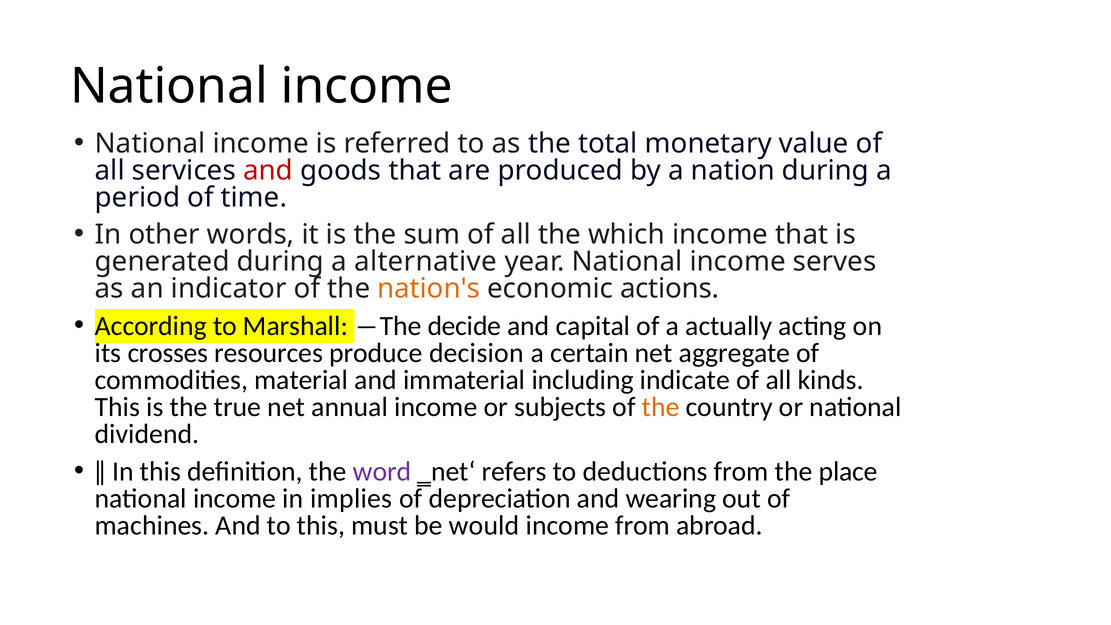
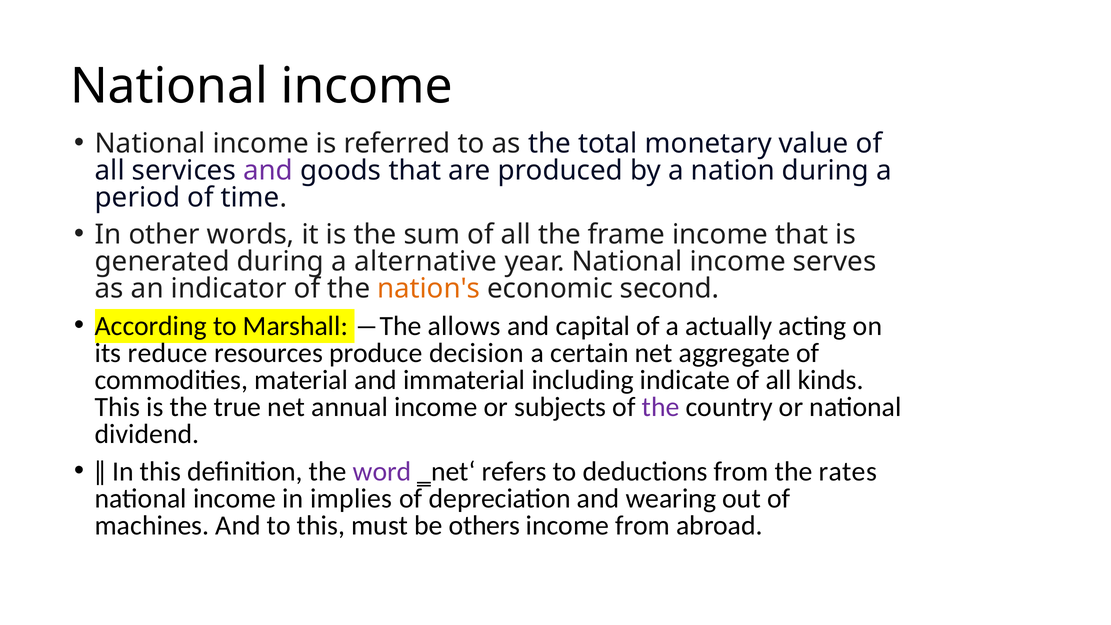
and at (268, 170) colour: red -> purple
which: which -> frame
actions: actions -> second
decide: decide -> allows
crosses: crosses -> reduce
the at (661, 407) colour: orange -> purple
place: place -> rates
would: would -> others
